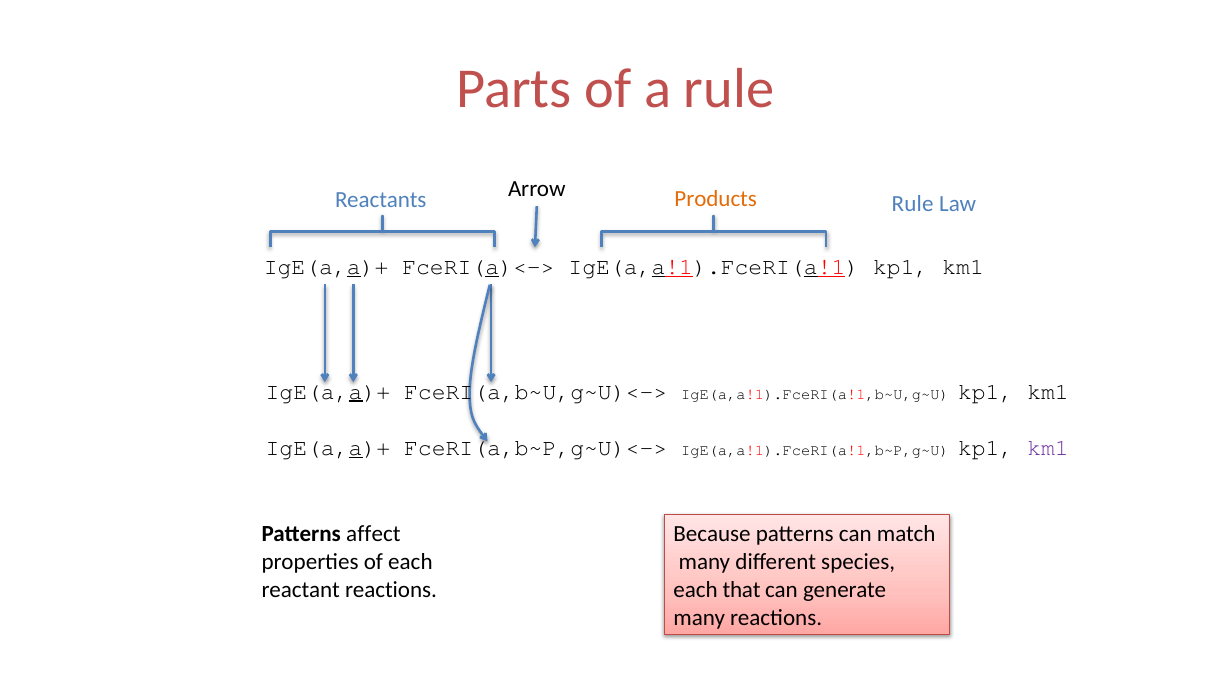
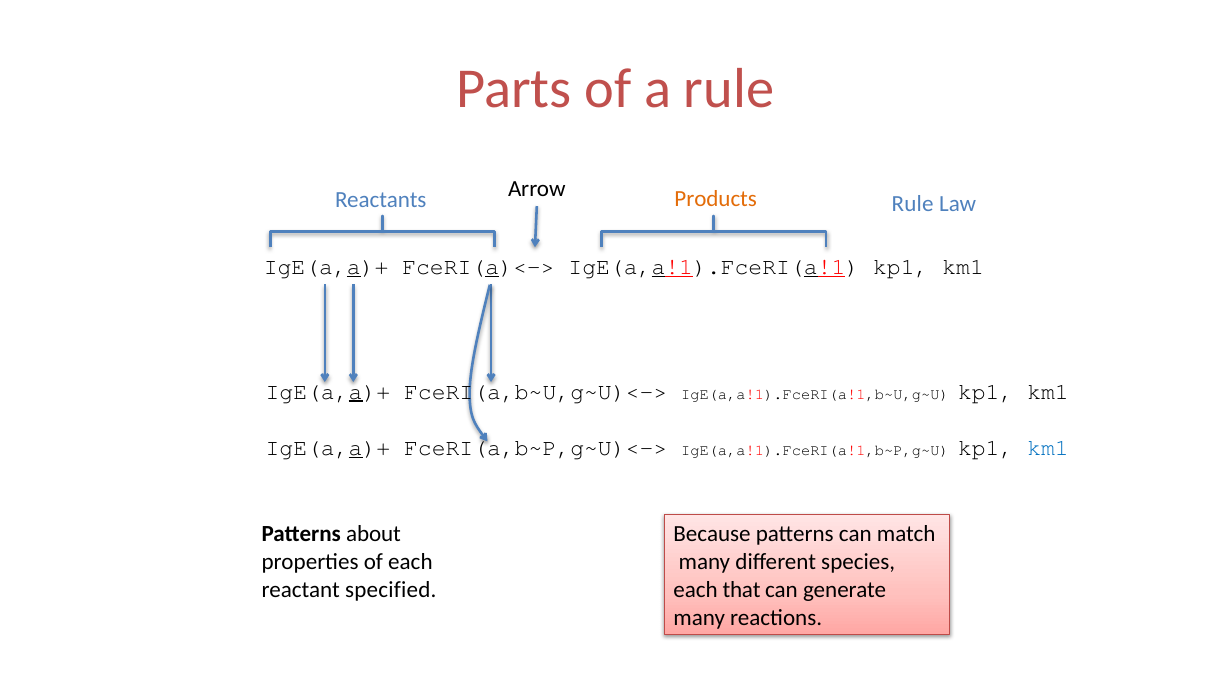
km1 at (1048, 448) colour: purple -> blue
affect: affect -> about
reactant reactions: reactions -> specified
